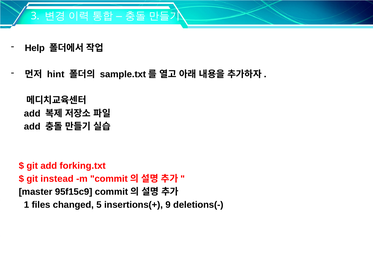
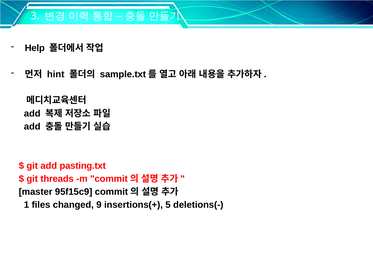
forking.txt: forking.txt -> pasting.txt
instead: instead -> threads
5: 5 -> 9
9: 9 -> 5
